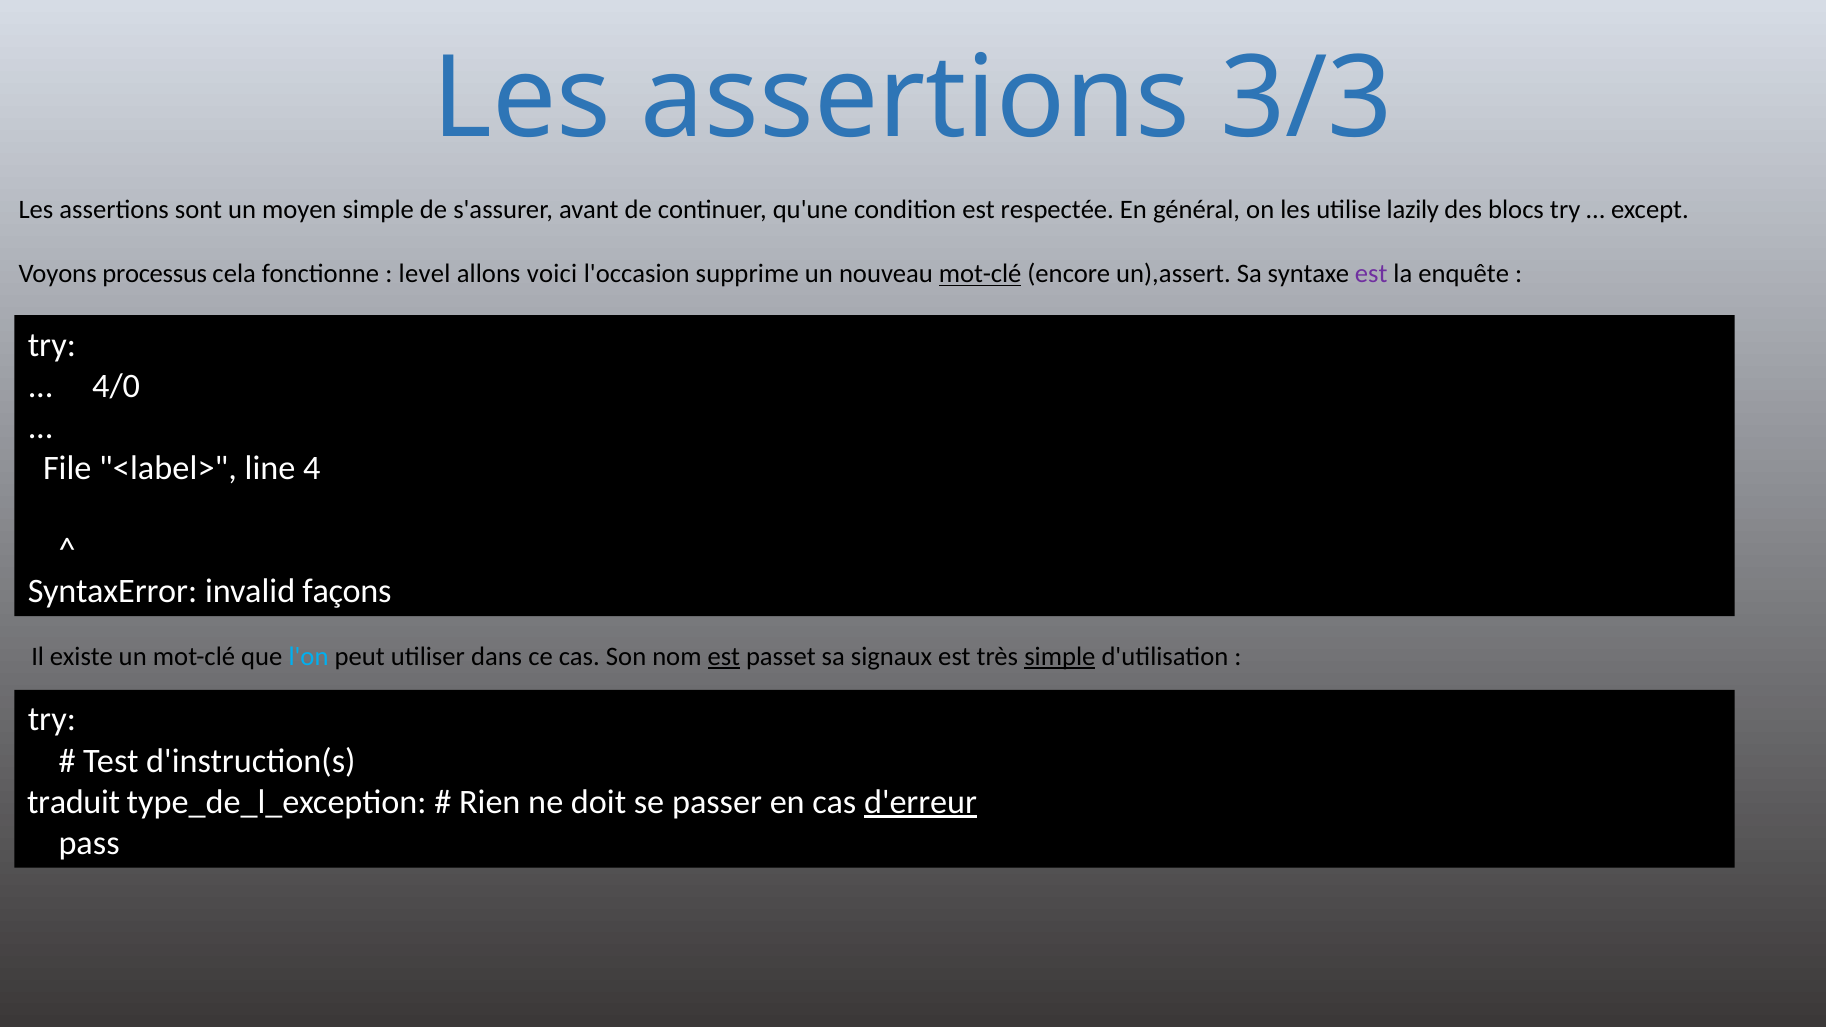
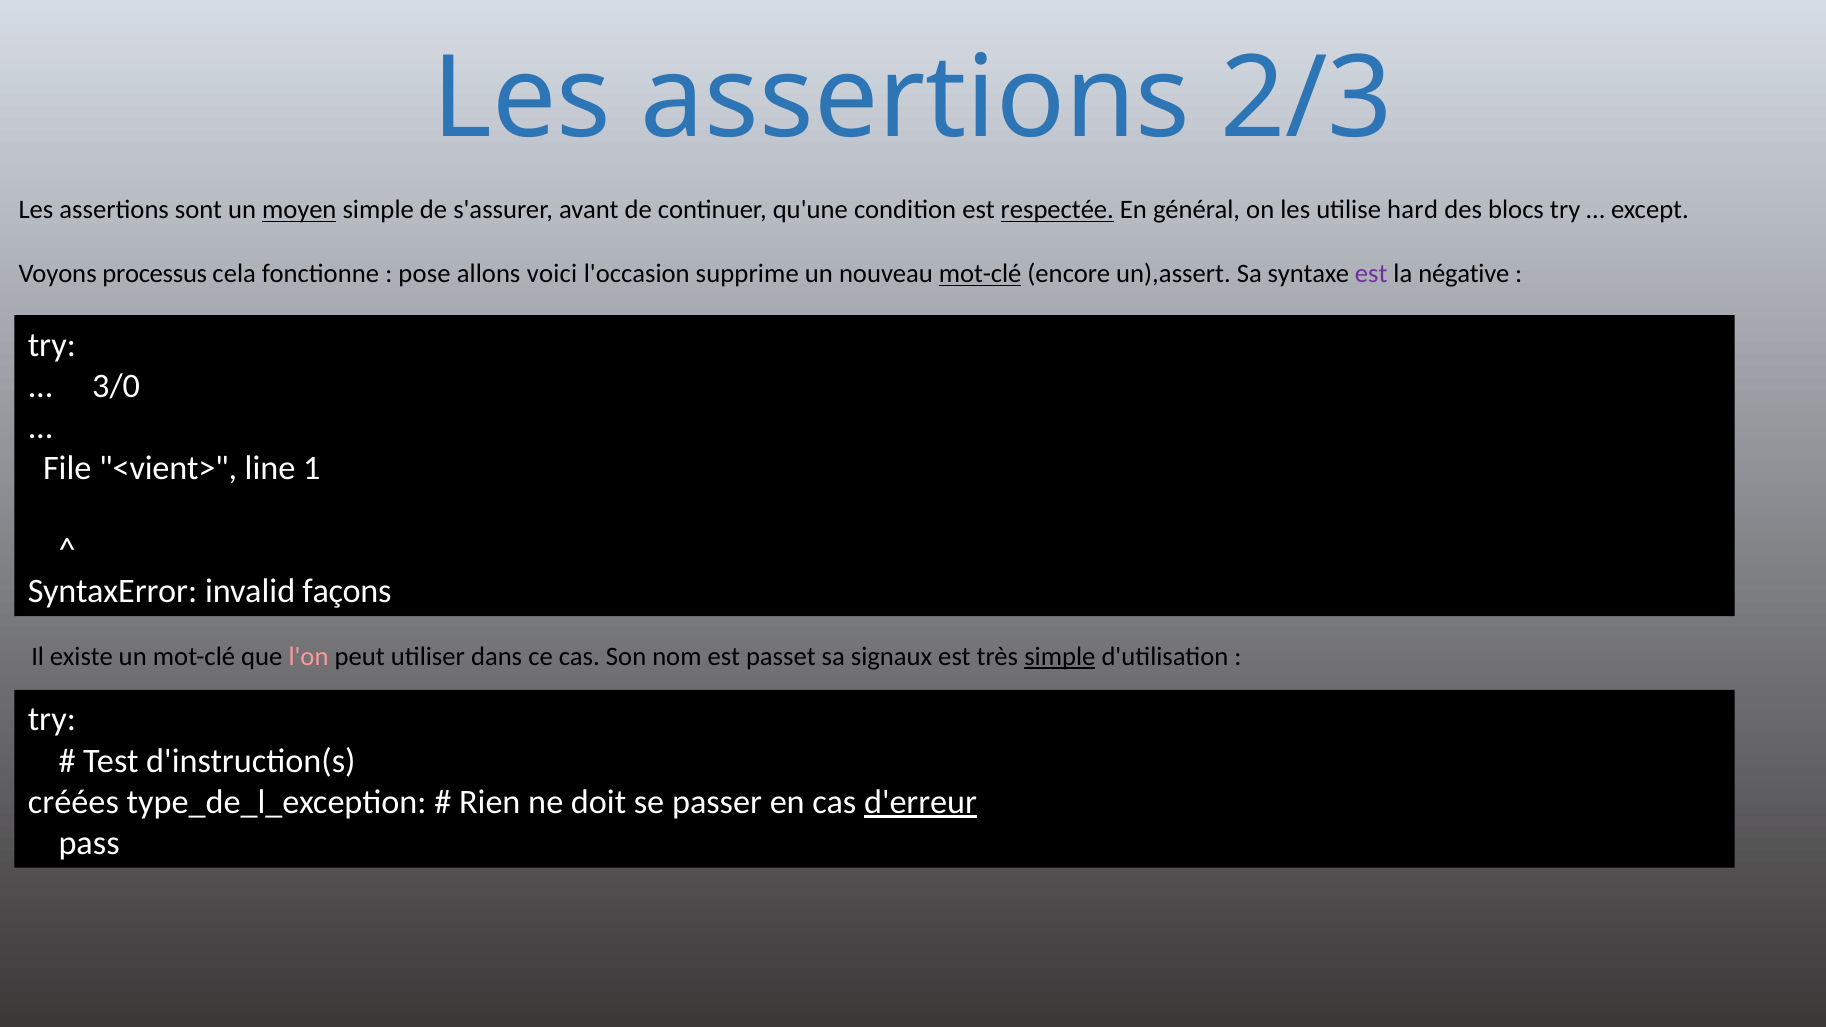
3/3: 3/3 -> 2/3
moyen underline: none -> present
respectée underline: none -> present
lazily: lazily -> hard
level: level -> pose
enquête: enquête -> négative
4/0: 4/0 -> 3/0
<label>: <label> -> <vient>
4: 4 -> 1
l'on colour: light blue -> pink
est at (724, 657) underline: present -> none
traduit: traduit -> créées
